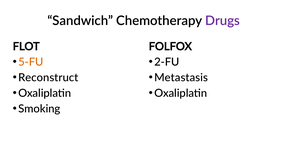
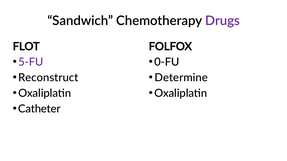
5-FU colour: orange -> purple
2-FU: 2-FU -> 0-FU
Metastasis: Metastasis -> Determine
Smoking: Smoking -> Catheter
